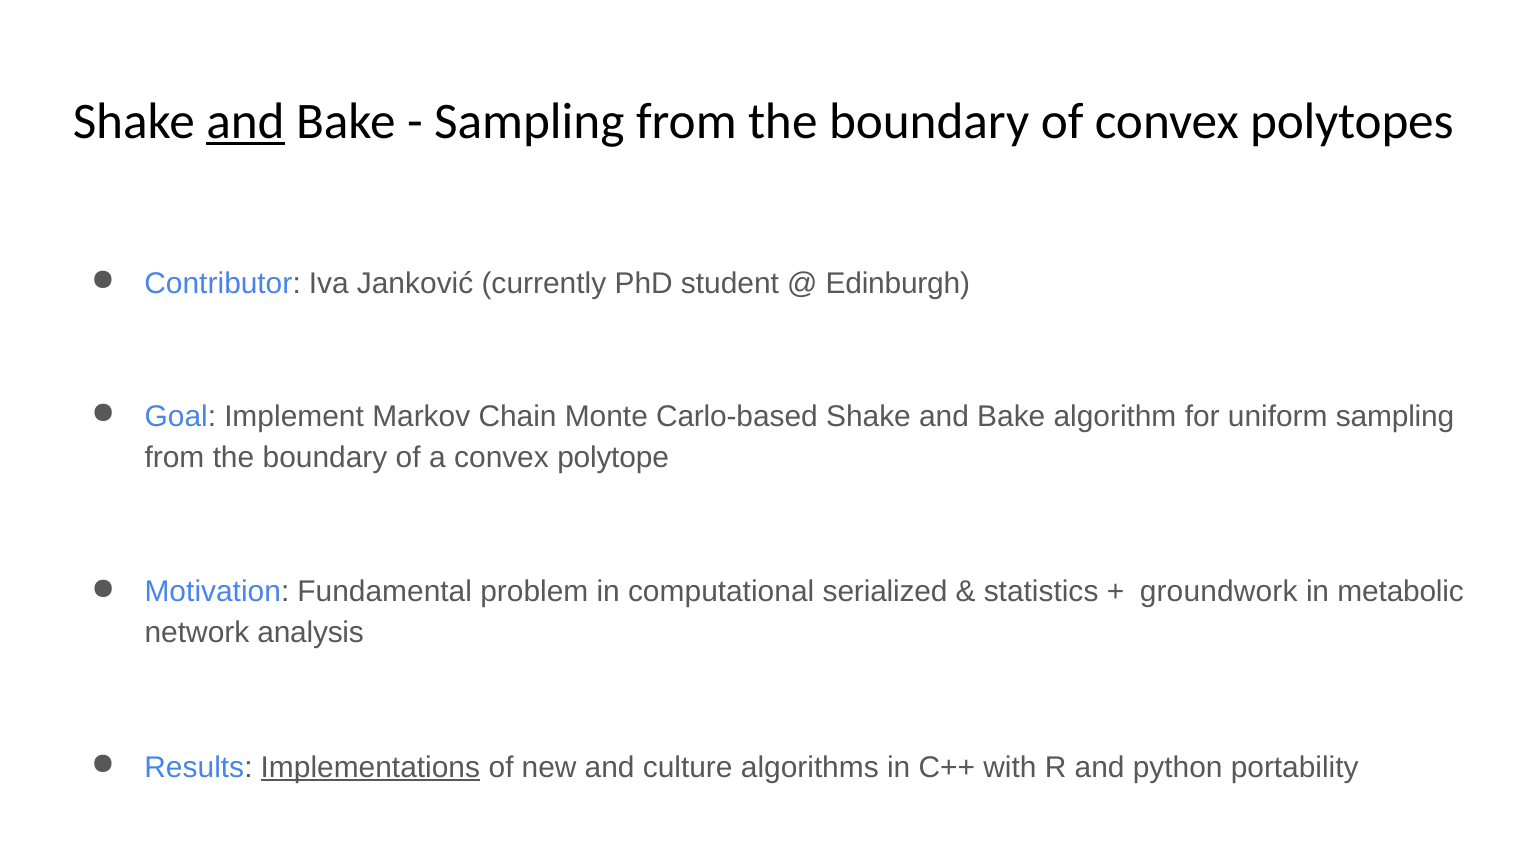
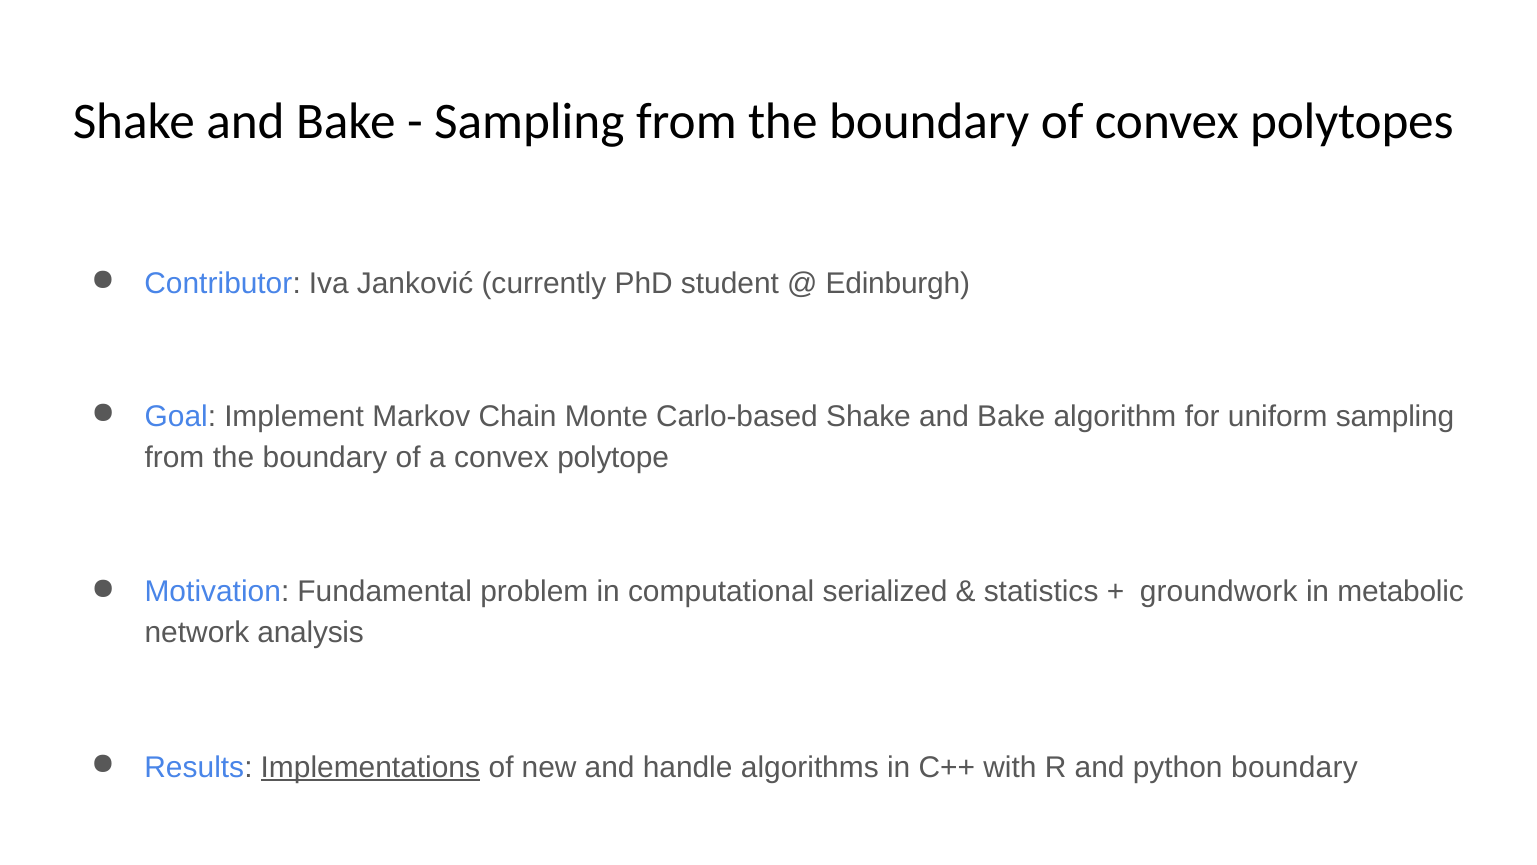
and at (246, 121) underline: present -> none
culture: culture -> handle
python portability: portability -> boundary
